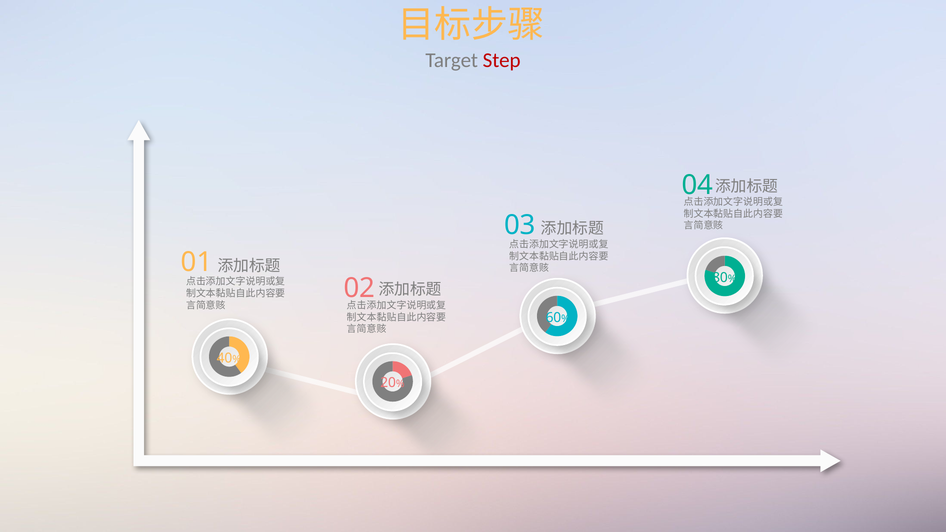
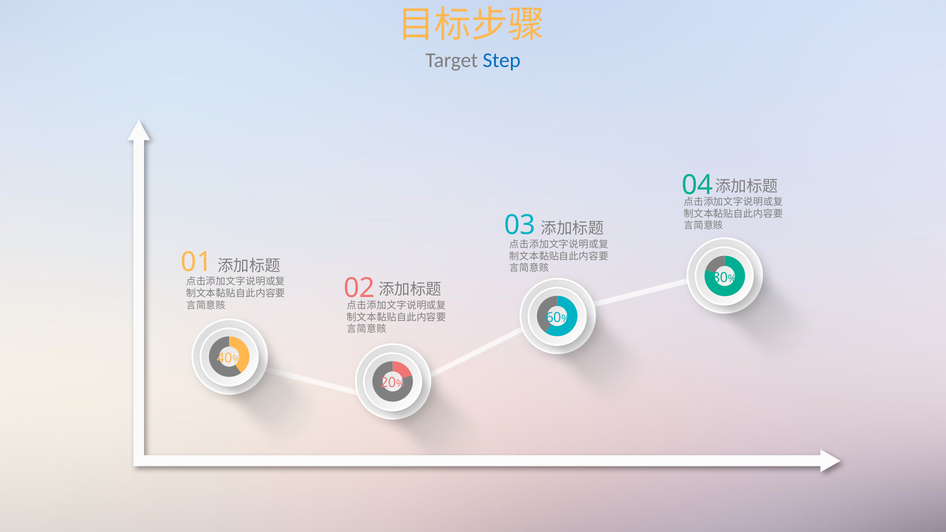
Step colour: red -> blue
